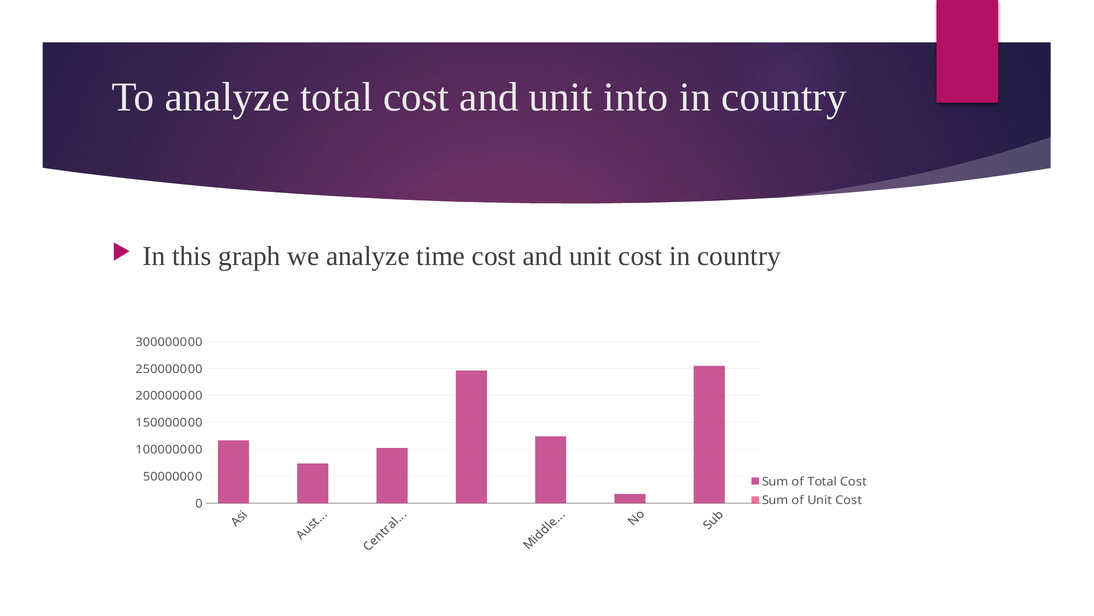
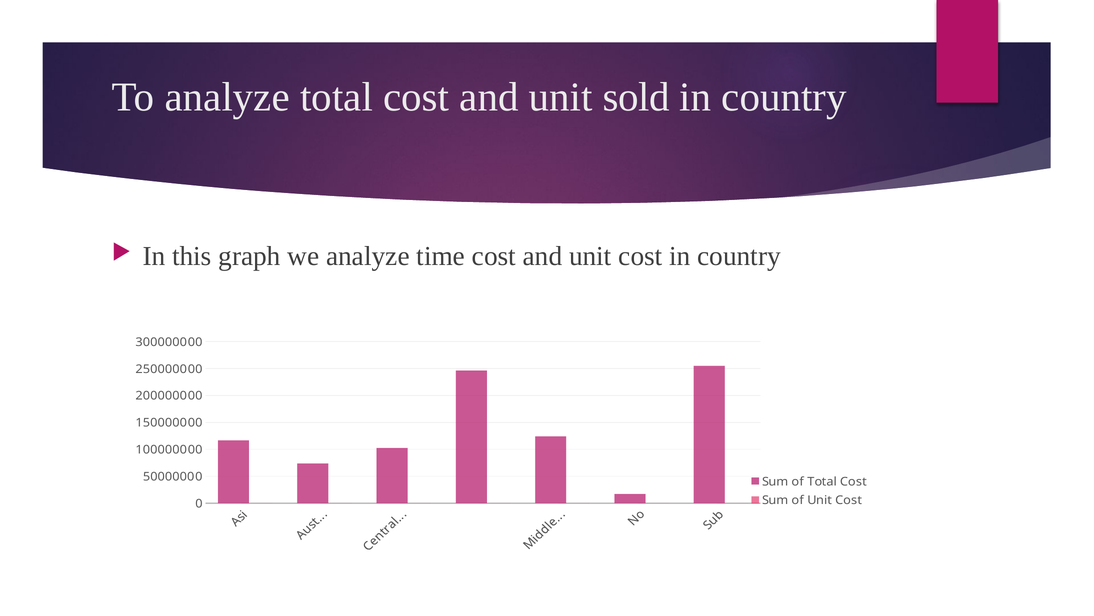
into: into -> sold
